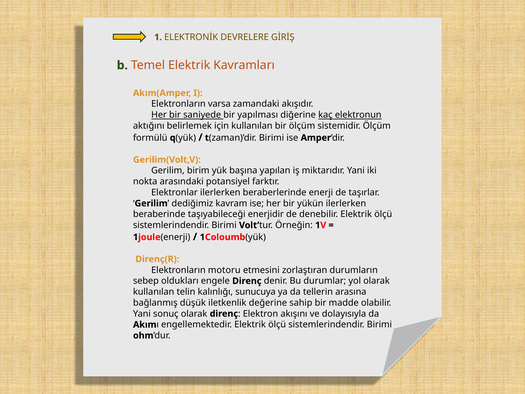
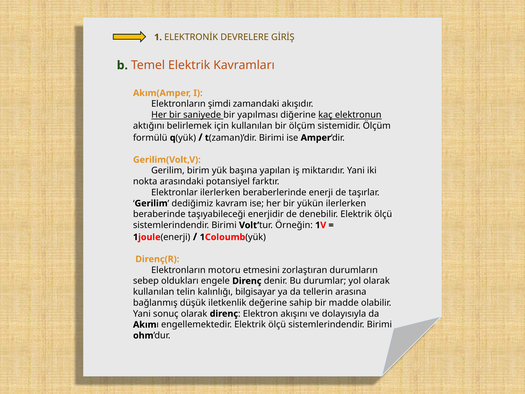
varsa: varsa -> şimdi
sunucuya: sunucuya -> bilgisayar
